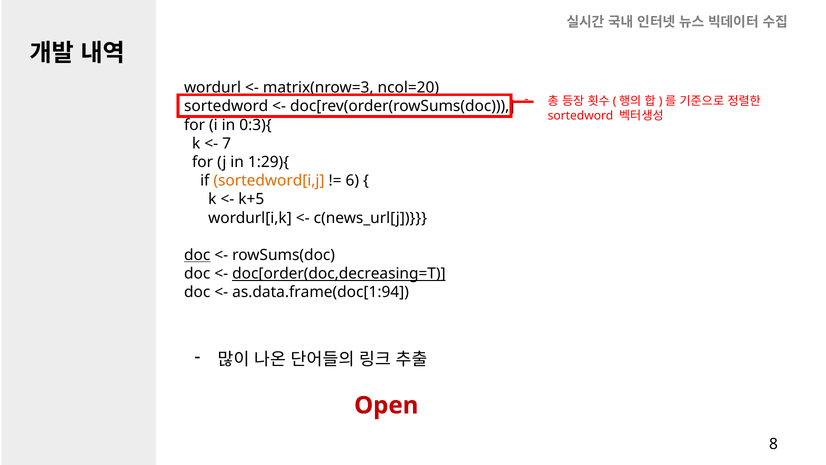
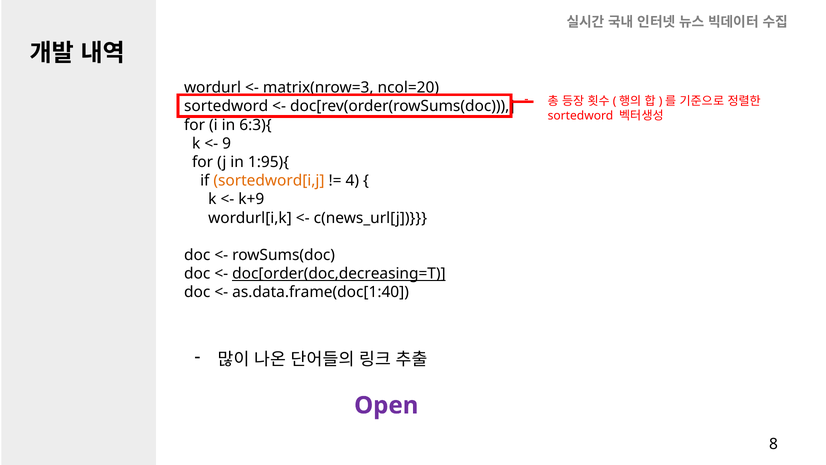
0:3){: 0:3){ -> 6:3){
7: 7 -> 9
1:29){: 1:29){ -> 1:95){
6: 6 -> 4
k+5: k+5 -> k+9
doc at (197, 255) underline: present -> none
as.data.frame(doc[1:94: as.data.frame(doc[1:94 -> as.data.frame(doc[1:40
Open colour: red -> purple
